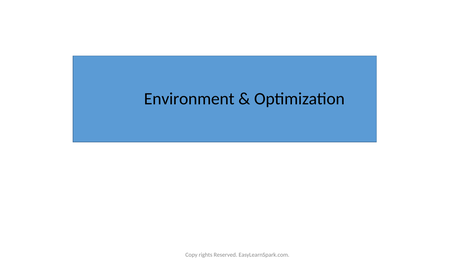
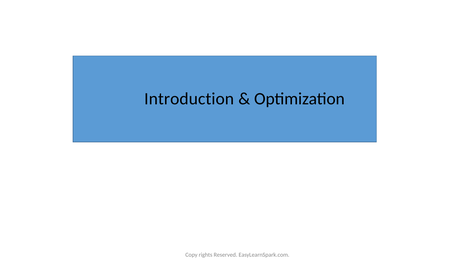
Environment: Environment -> Introduction
